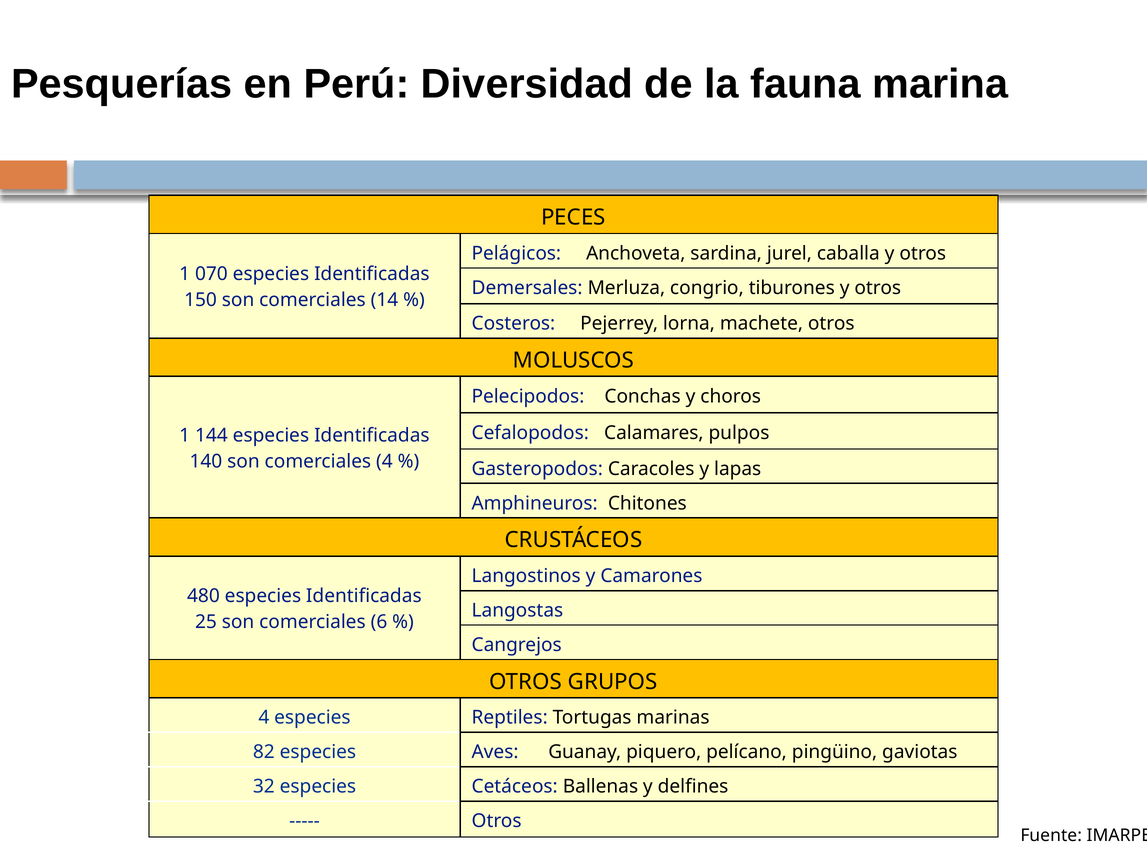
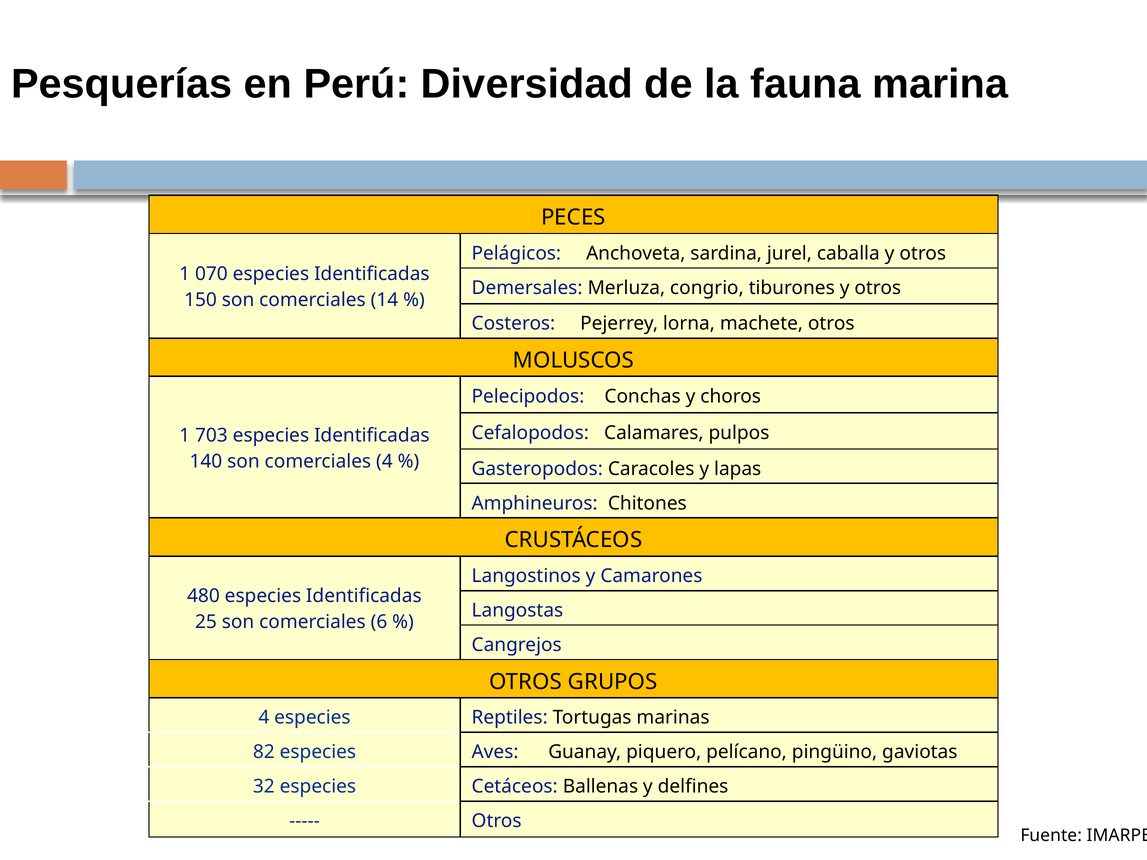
144: 144 -> 703
